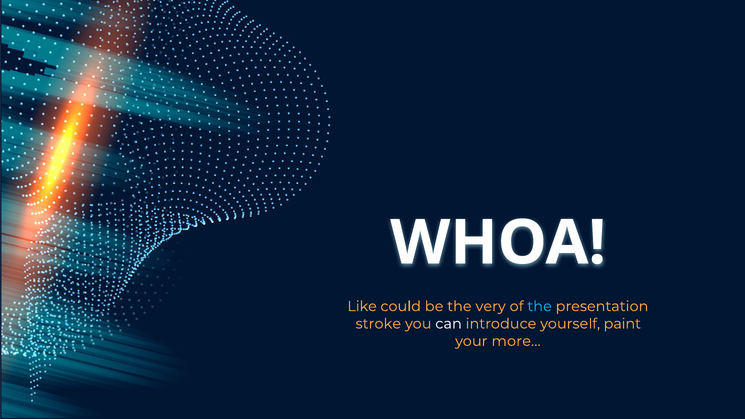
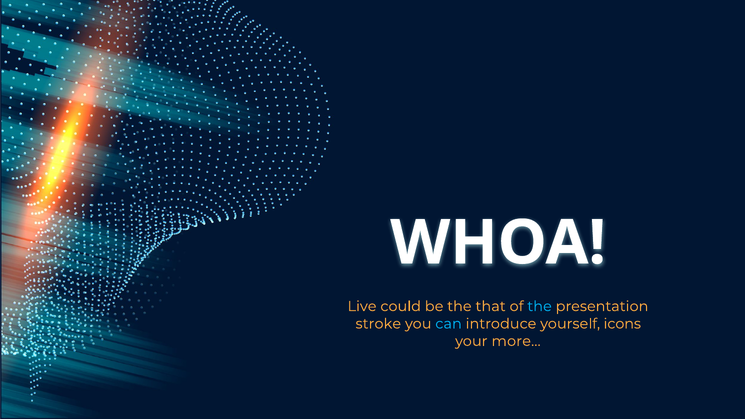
Like: Like -> Live
very: very -> that
can colour: white -> light blue
paint: paint -> icons
